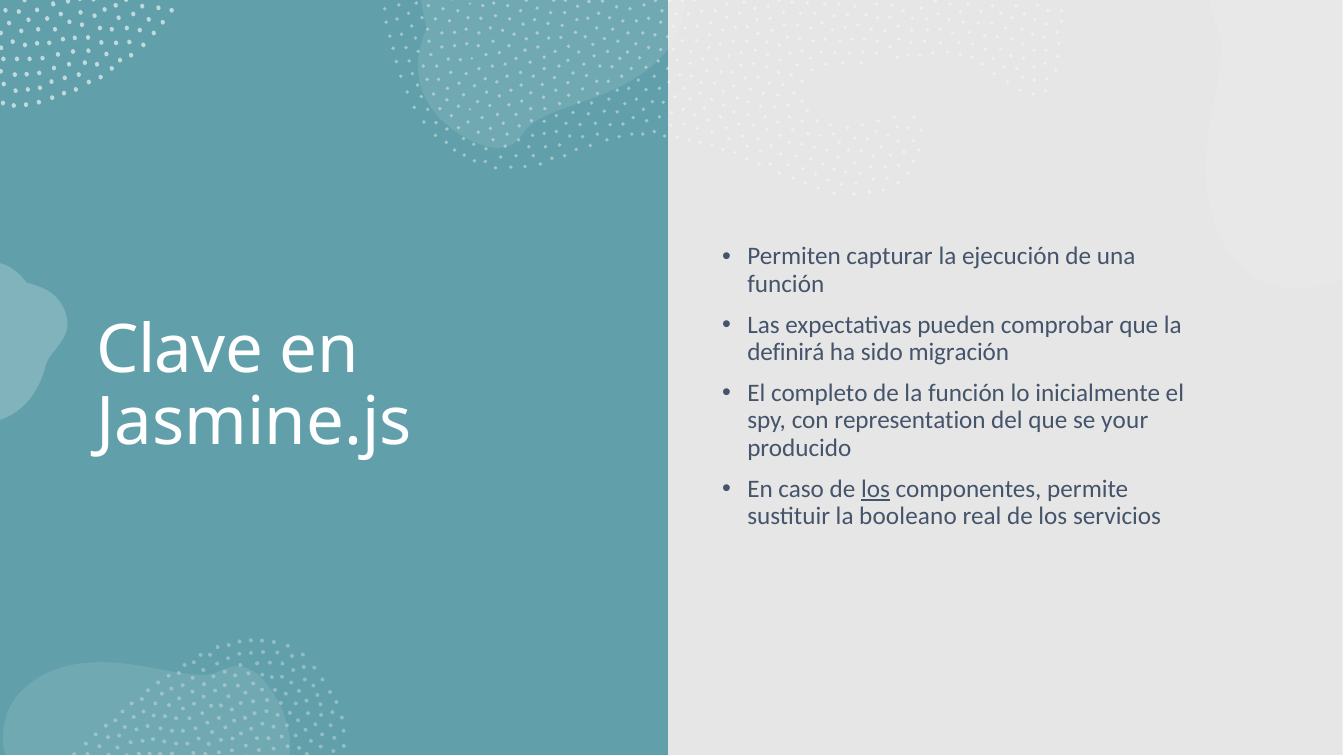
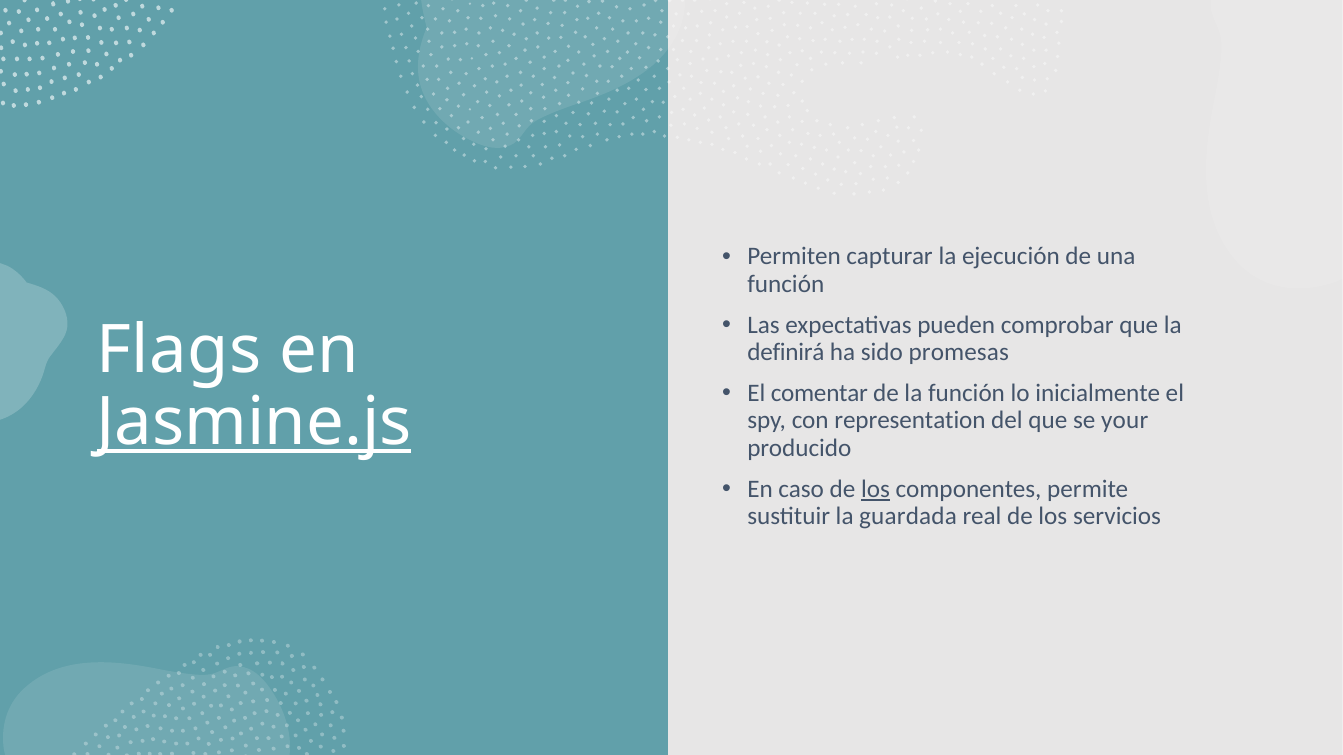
Clave: Clave -> Flags
migración: migración -> promesas
completo: completo -> comentar
Jasmine.js underline: none -> present
booleano: booleano -> guardada
